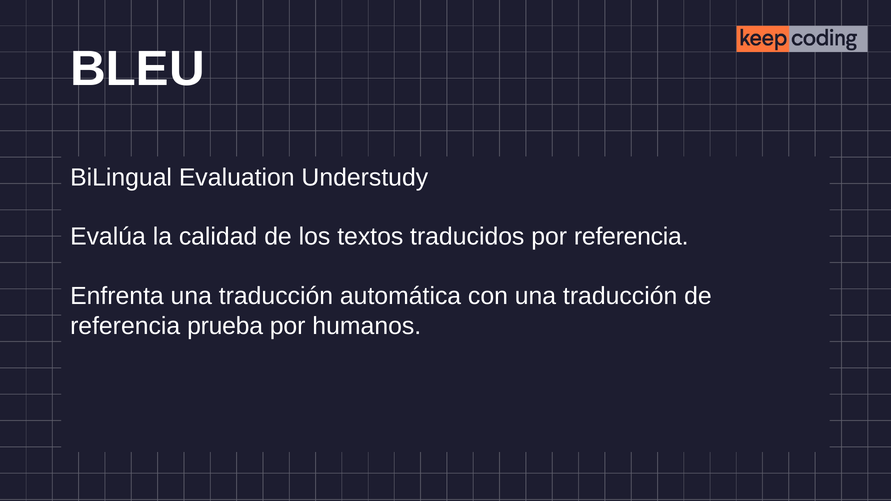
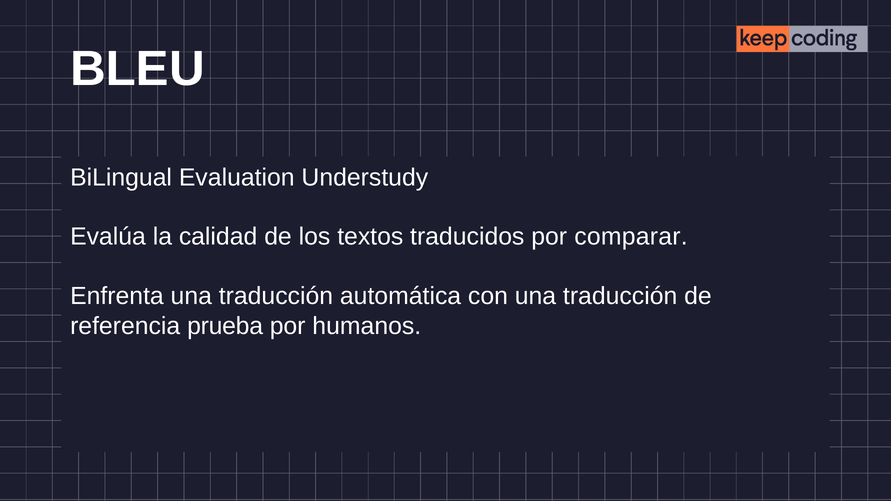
por referencia: referencia -> comparar
